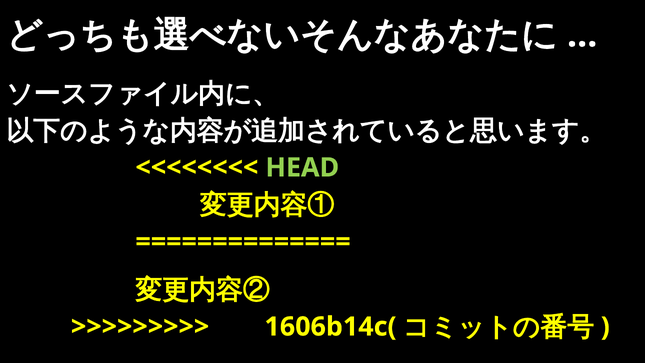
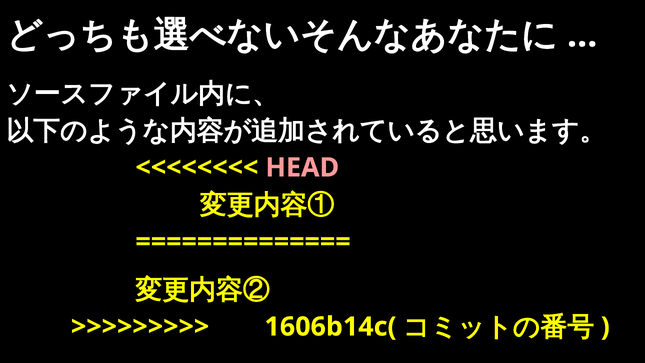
HEAD colour: light green -> pink
